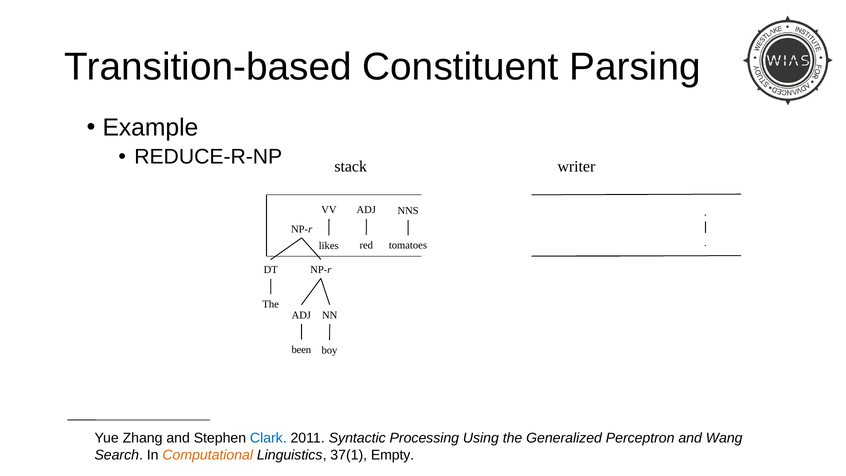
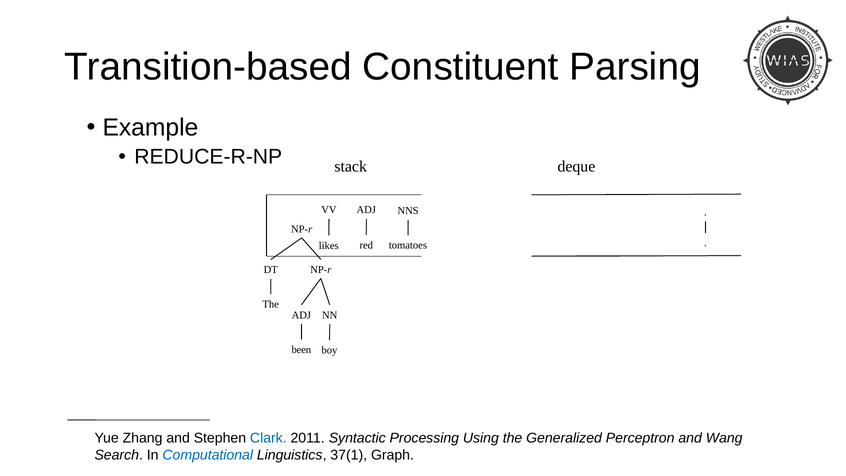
writer: writer -> deque
Computational colour: orange -> blue
Empty: Empty -> Graph
